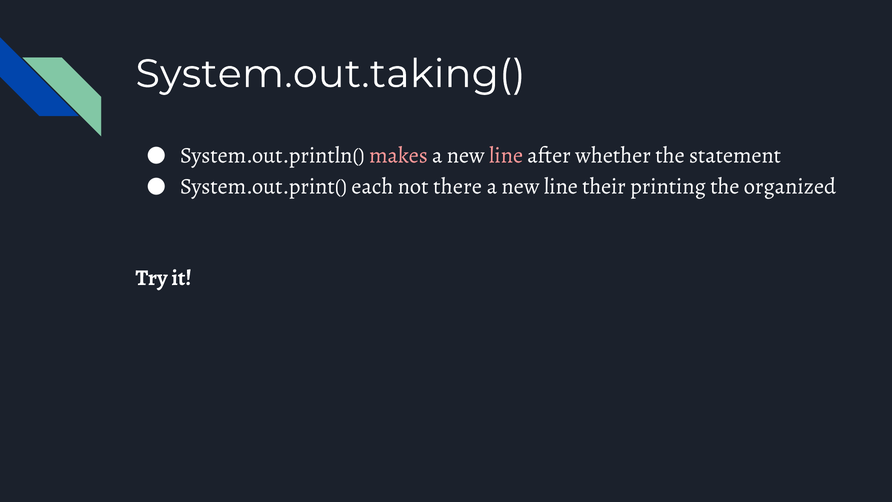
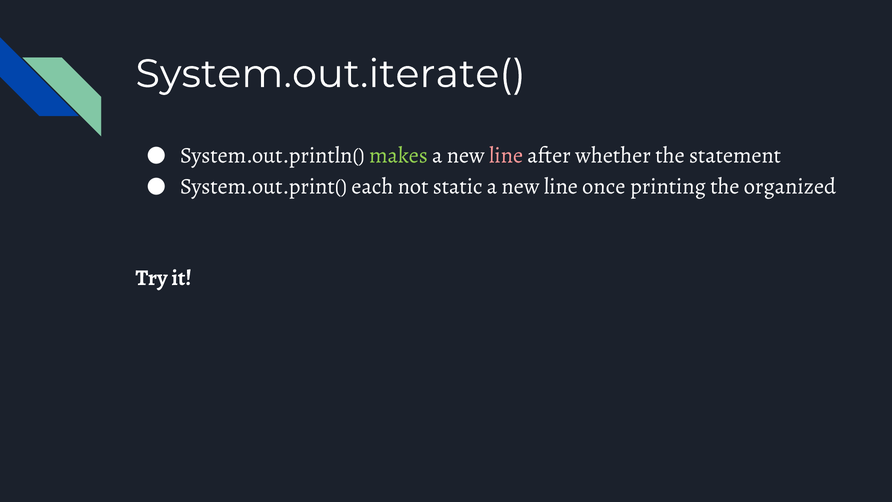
System.out.taking(: System.out.taking( -> System.out.iterate(
makes colour: pink -> light green
there: there -> static
their: their -> once
